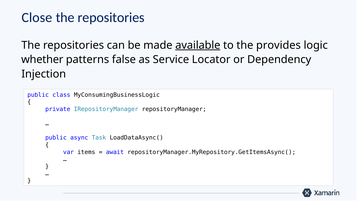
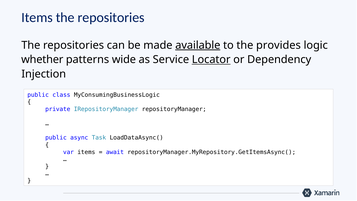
Close at (37, 17): Close -> Items
false: false -> wide
Locator underline: none -> present
